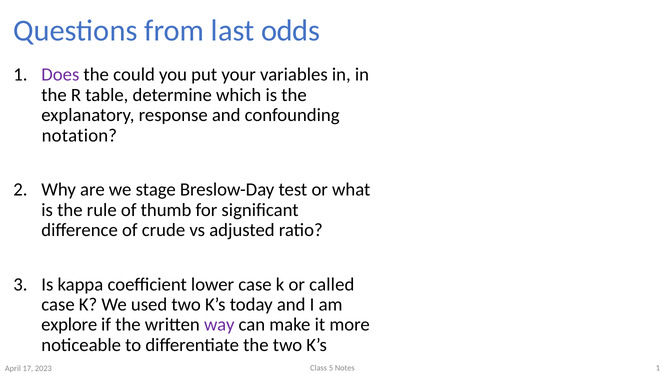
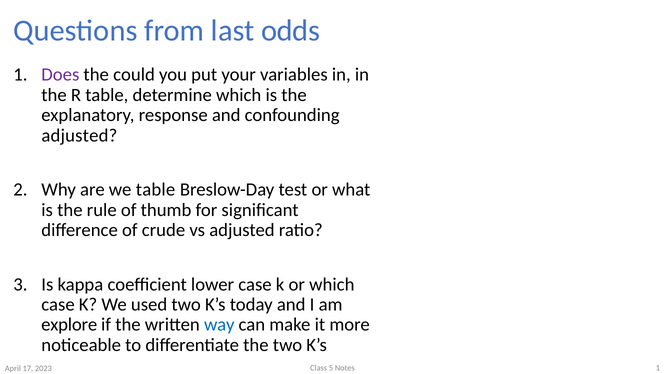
notation at (79, 135): notation -> adjusted
we stage: stage -> table
or called: called -> which
way colour: purple -> blue
